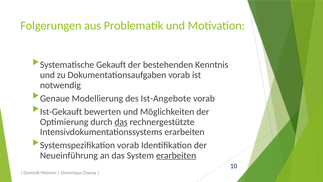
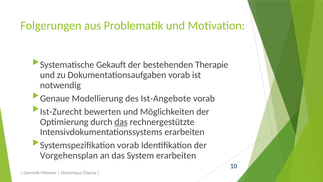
Kenntnis: Kenntnis -> Therapie
Ist-Gekauft: Ist-Gekauft -> Ist-Zurecht
Neueinführung: Neueinführung -> Vorgehensplan
erarbeiten at (176, 155) underline: present -> none
